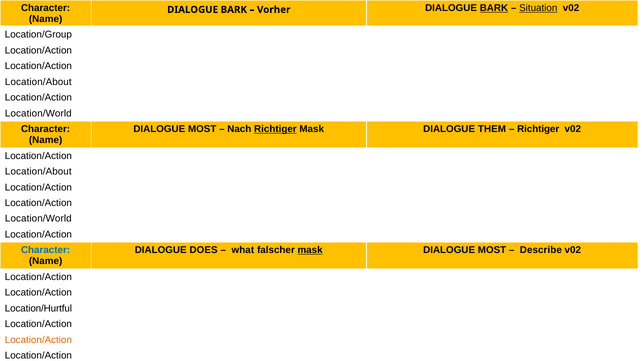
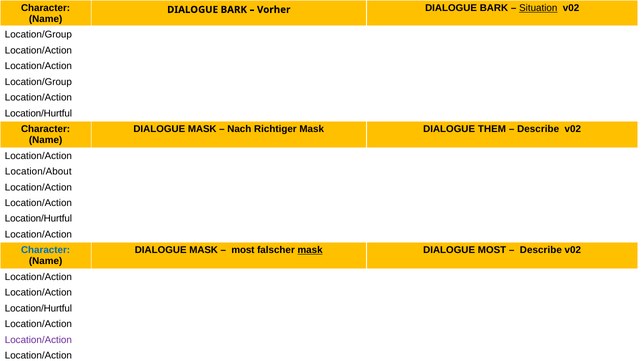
BARK at (494, 8) underline: present -> none
Location/About at (38, 82): Location/About -> Location/Group
Location/World at (38, 113): Location/World -> Location/Hurtful
MOST at (202, 129): MOST -> MASK
Richtiger at (275, 129) underline: present -> none
Richtiger at (538, 129): Richtiger -> Describe
Location/World at (38, 219): Location/World -> Location/Hurtful
DOES at (204, 250): DOES -> MASK
what at (243, 250): what -> most
Location/Action at (38, 340) colour: orange -> purple
